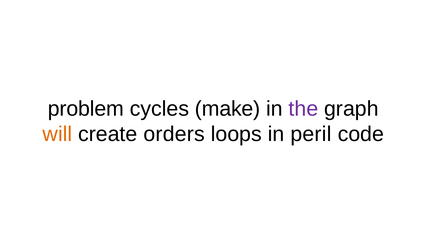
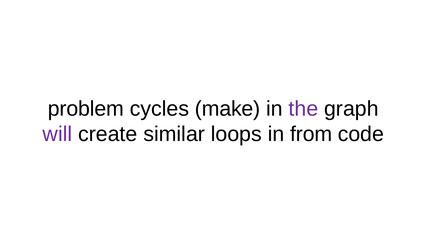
will colour: orange -> purple
orders: orders -> similar
peril: peril -> from
